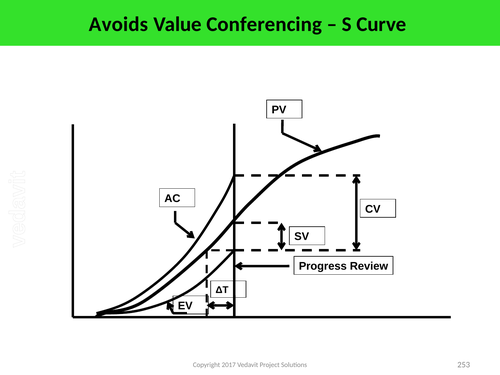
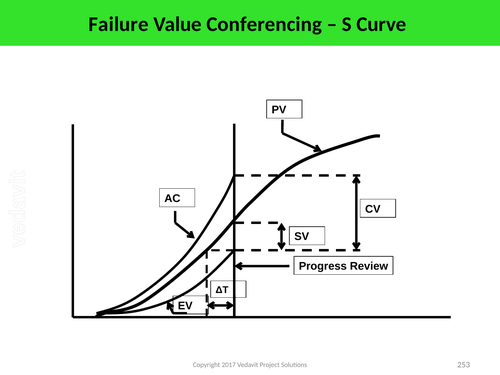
Avoids: Avoids -> Failure
